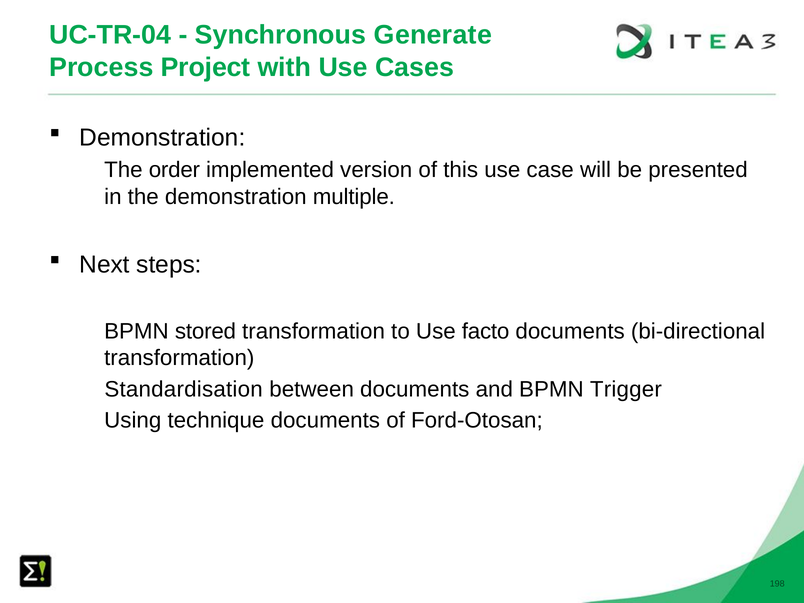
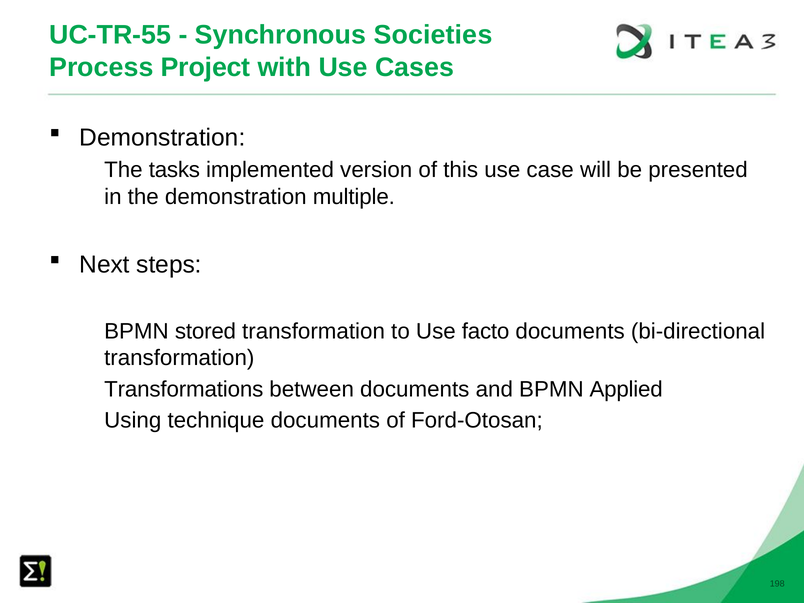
UC-TR-04: UC-TR-04 -> UC-TR-55
Generate: Generate -> Societies
order: order -> tasks
Standardisation: Standardisation -> Transformations
Trigger: Trigger -> Applied
